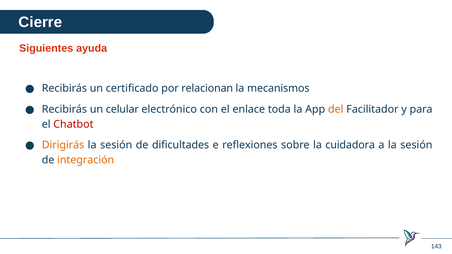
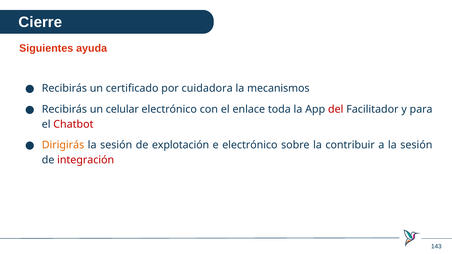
relacionan: relacionan -> cuidadora
del colour: orange -> red
dificultades: dificultades -> explotación
e reflexiones: reflexiones -> electrónico
cuidadora: cuidadora -> contribuir
integración colour: orange -> red
